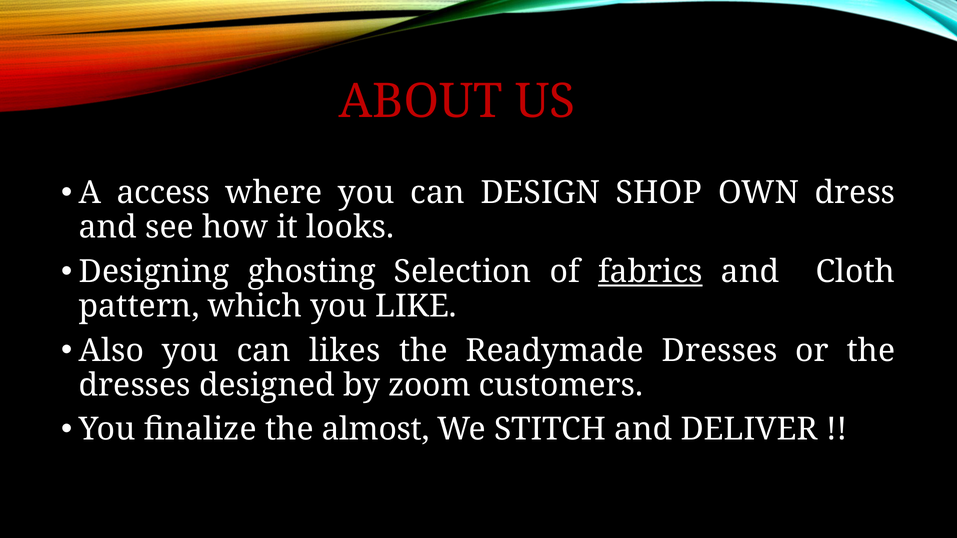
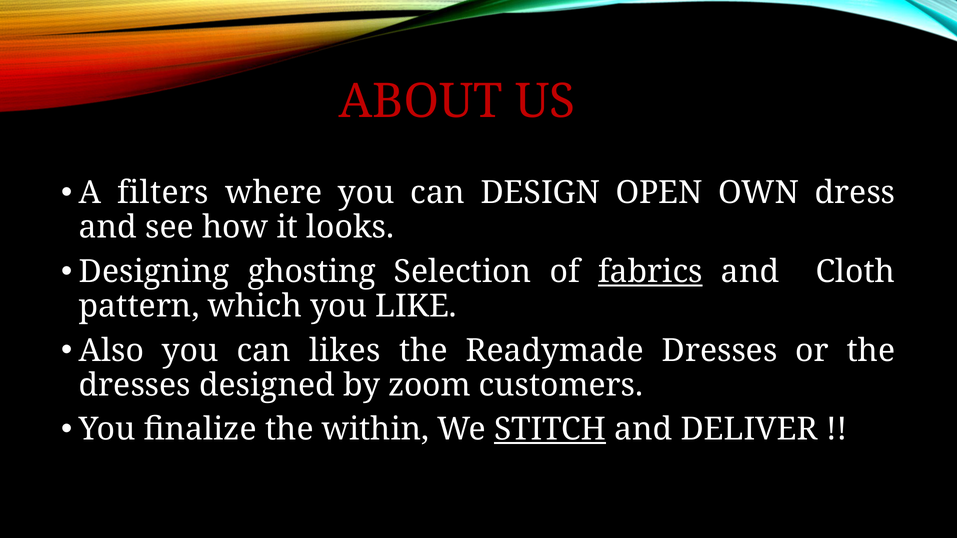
access: access -> filters
SHOP: SHOP -> OPEN
almost: almost -> within
STITCH underline: none -> present
